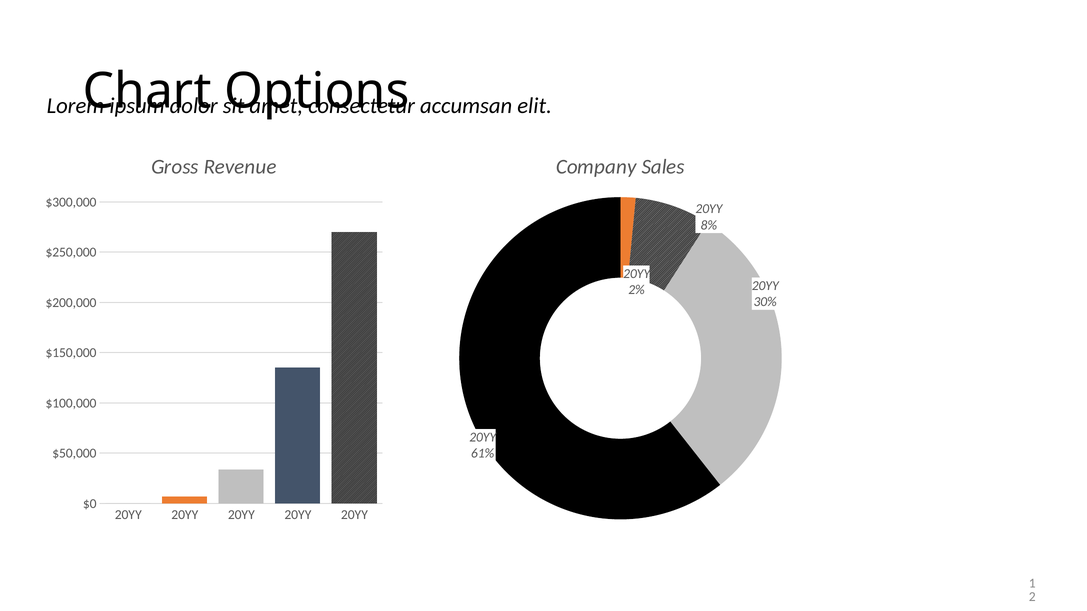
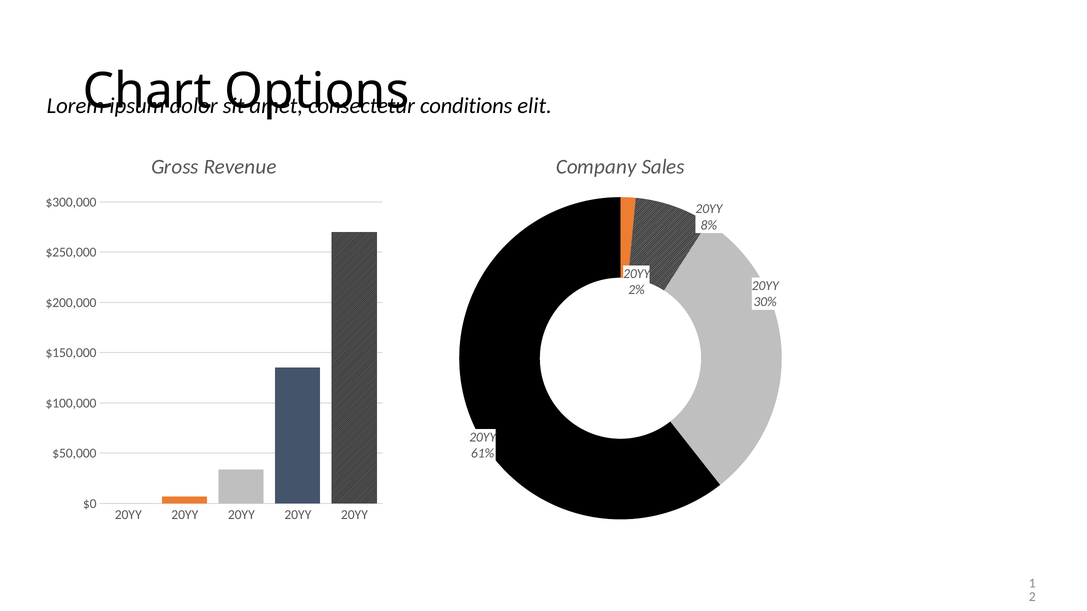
accumsan: accumsan -> conditions
